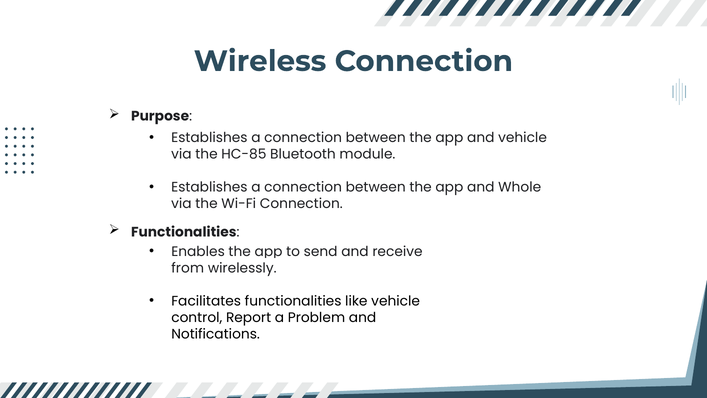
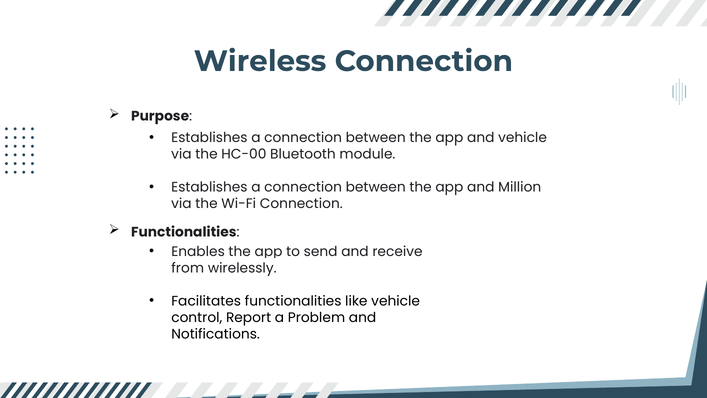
HC-85: HC-85 -> HC-00
Whole: Whole -> Million
